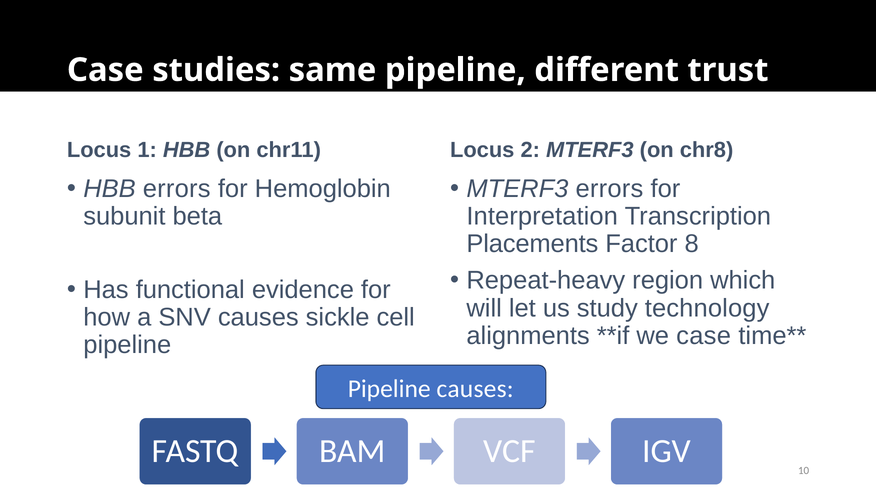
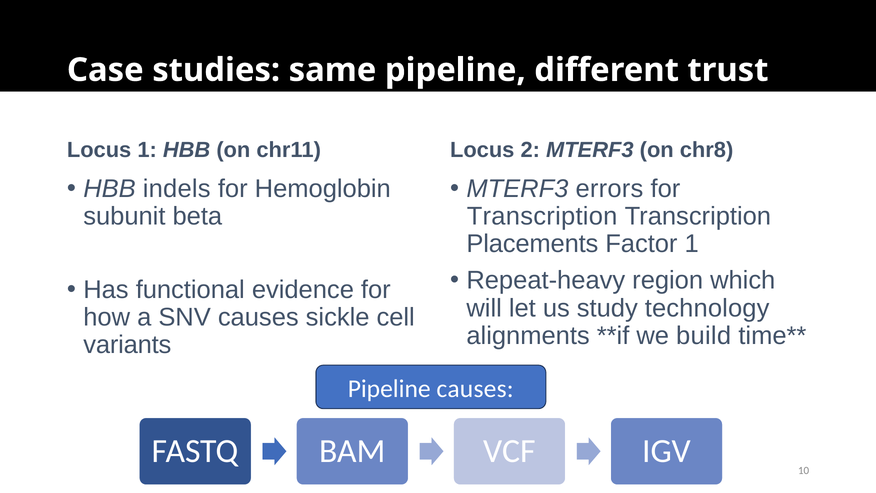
HBB errors: errors -> indels
Interpretation at (542, 216): Interpretation -> Transcription
Factor 8: 8 -> 1
we case: case -> build
pipeline at (127, 345): pipeline -> variants
